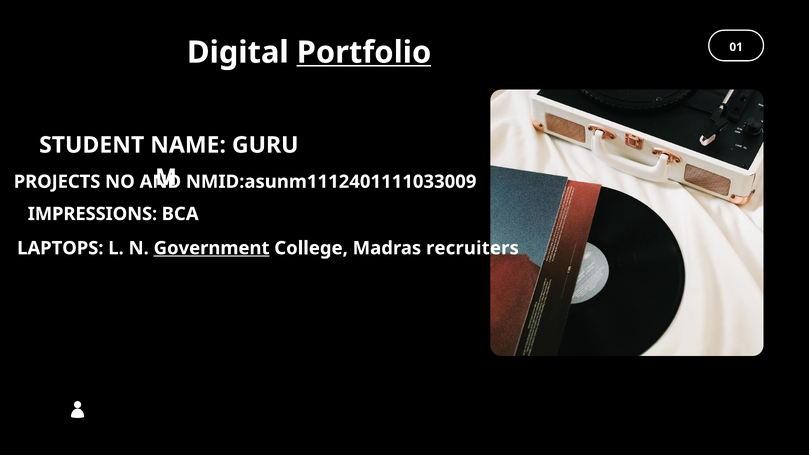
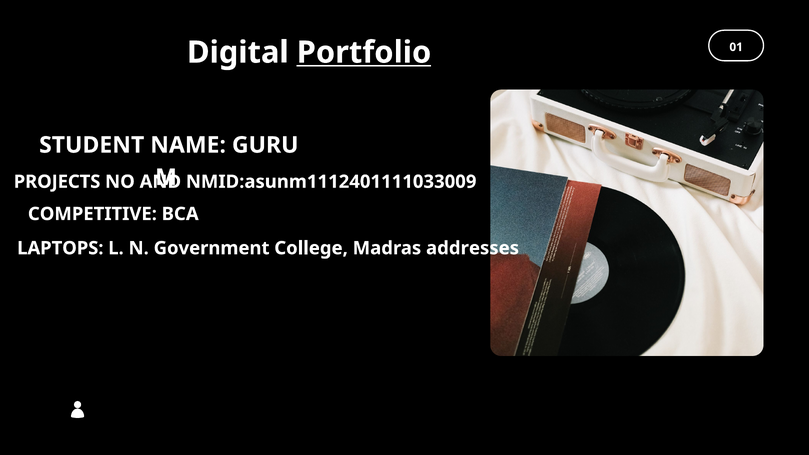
IMPRESSIONS: IMPRESSIONS -> COMPETITIVE
Government underline: present -> none
recruiters: recruiters -> addresses
